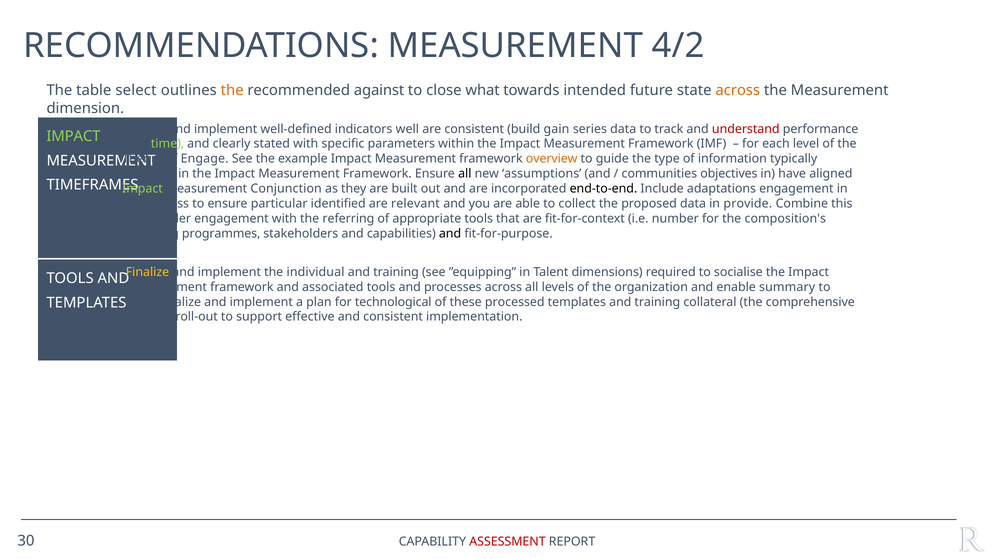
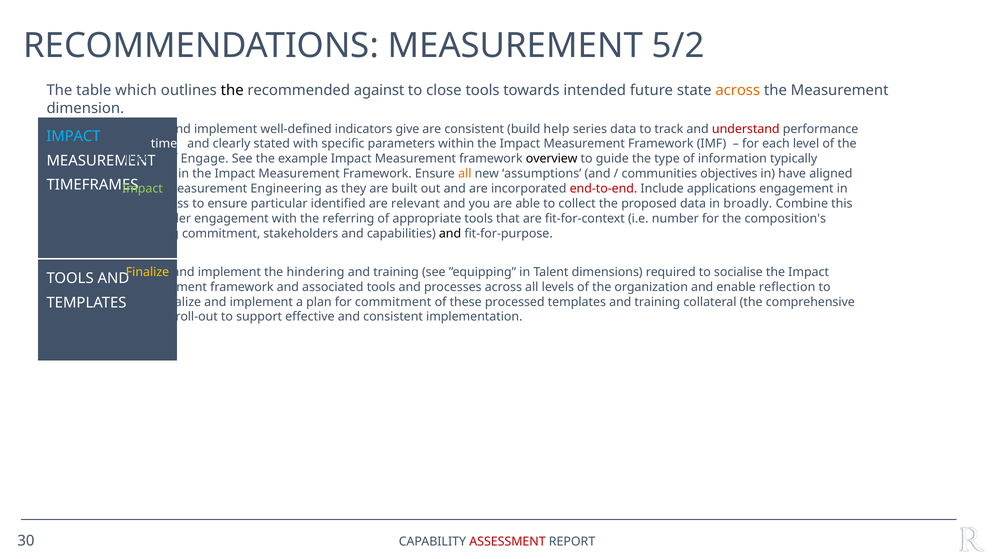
4/2: 4/2 -> 5/2
select: select -> which
the at (232, 90) colour: orange -> black
close what: what -> tools
well: well -> give
gain: gain -> help
IMPACT at (73, 136) colour: light green -> light blue
time colour: light green -> white
overview colour: orange -> black
all at (465, 174) colour: black -> orange
Conjunction: Conjunction -> Engineering
end-to-end colour: black -> red
adaptations: adaptations -> applications
provide: provide -> broadly
operating programmes: programmes -> commitment
individual: individual -> hindering
summary: summary -> reflection
for technological: technological -> commitment
